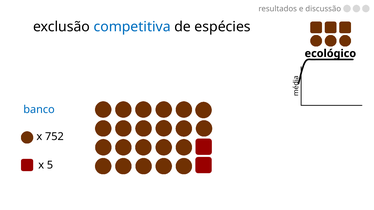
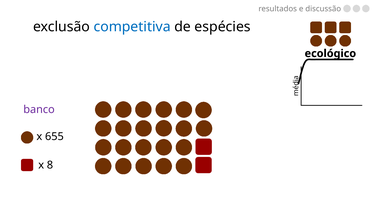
banco colour: blue -> purple
752: 752 -> 655
5: 5 -> 8
